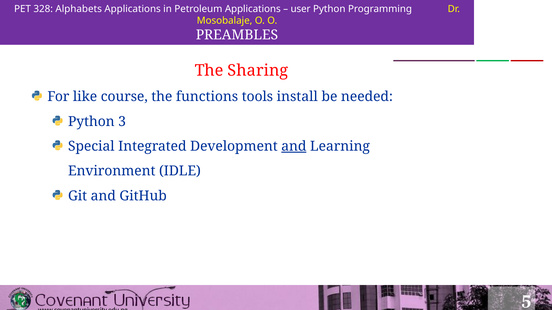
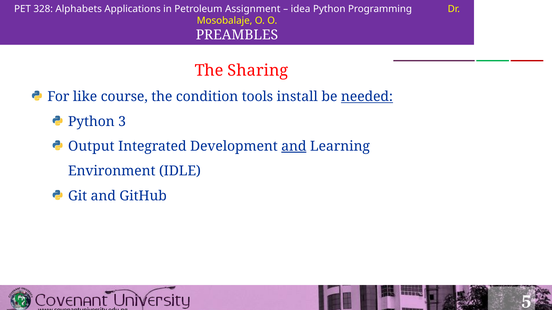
Petroleum Applications: Applications -> Assignment
user: user -> idea
functions: functions -> condition
needed underline: none -> present
Special: Special -> Output
